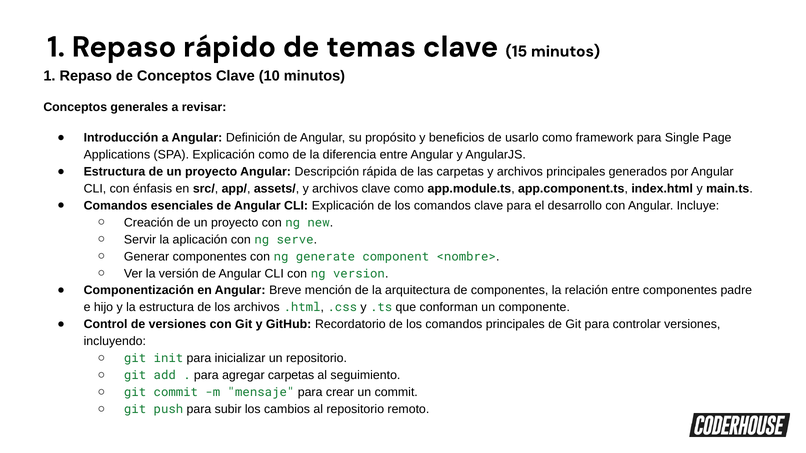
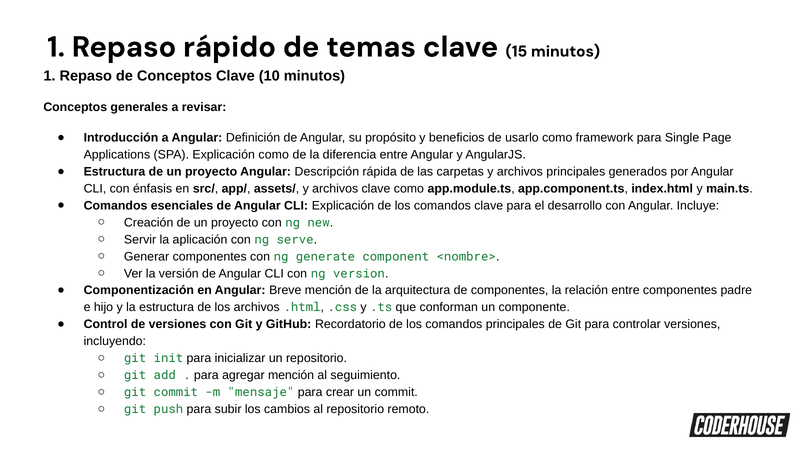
agregar carpetas: carpetas -> mención
